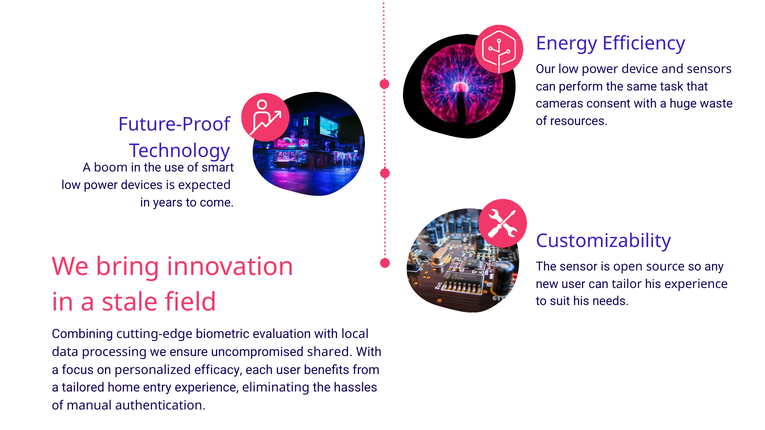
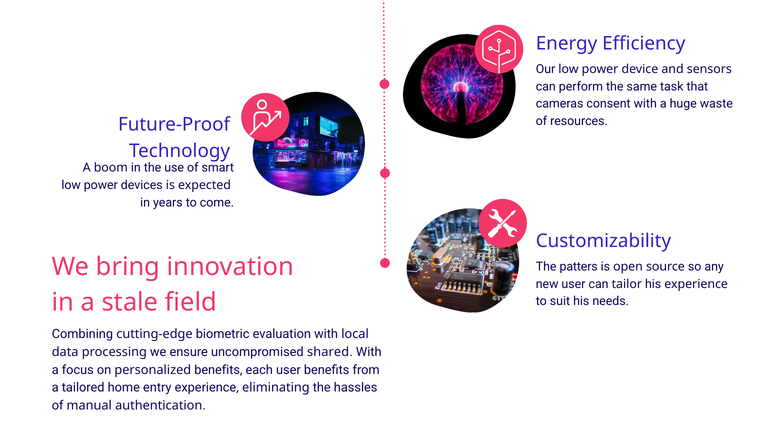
sensor: sensor -> patters
personalized efficacy: efficacy -> benefits
